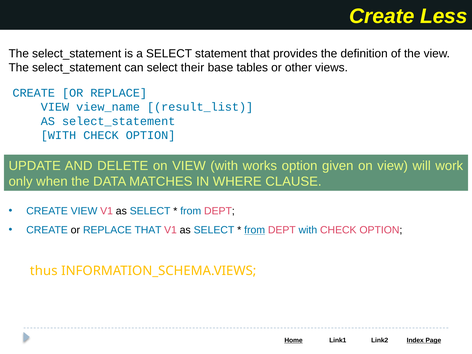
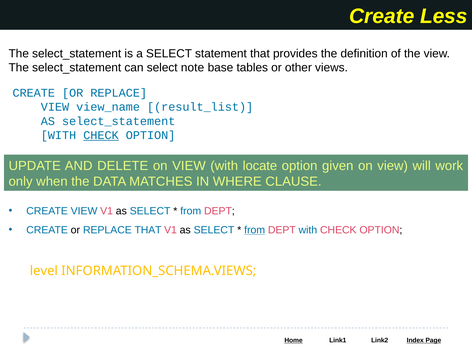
their: their -> note
CHECK at (101, 135) underline: none -> present
works: works -> locate
thus: thus -> level
